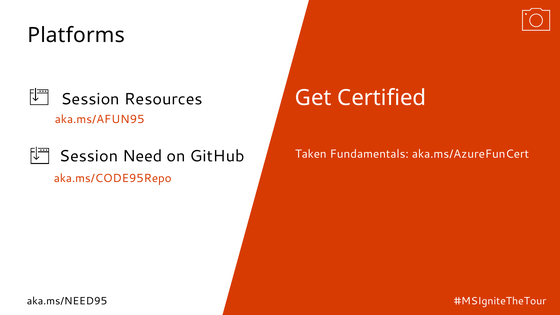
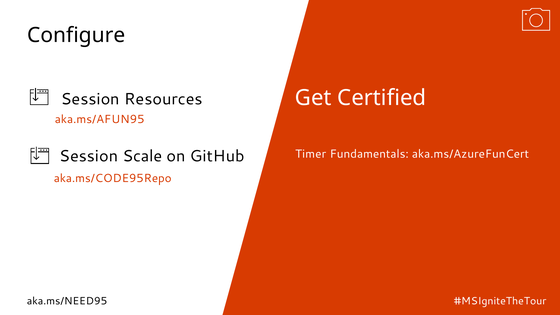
Platforms: Platforms -> Configure
Taken: Taken -> Timer
Need: Need -> Scale
